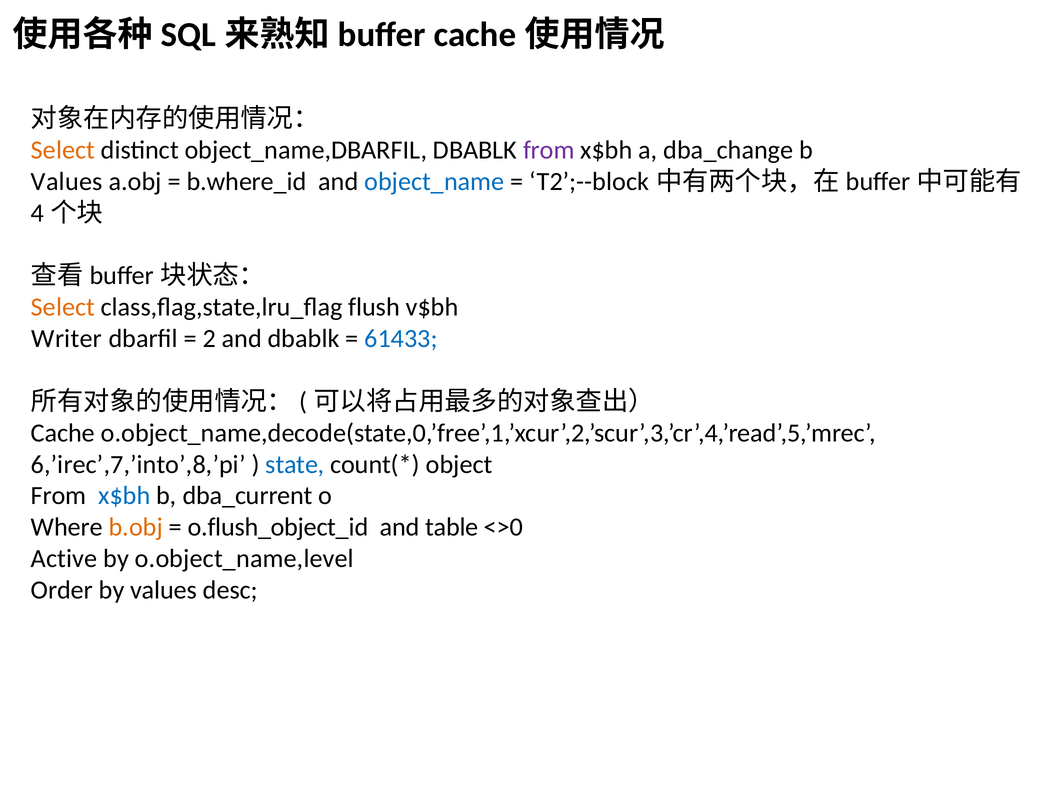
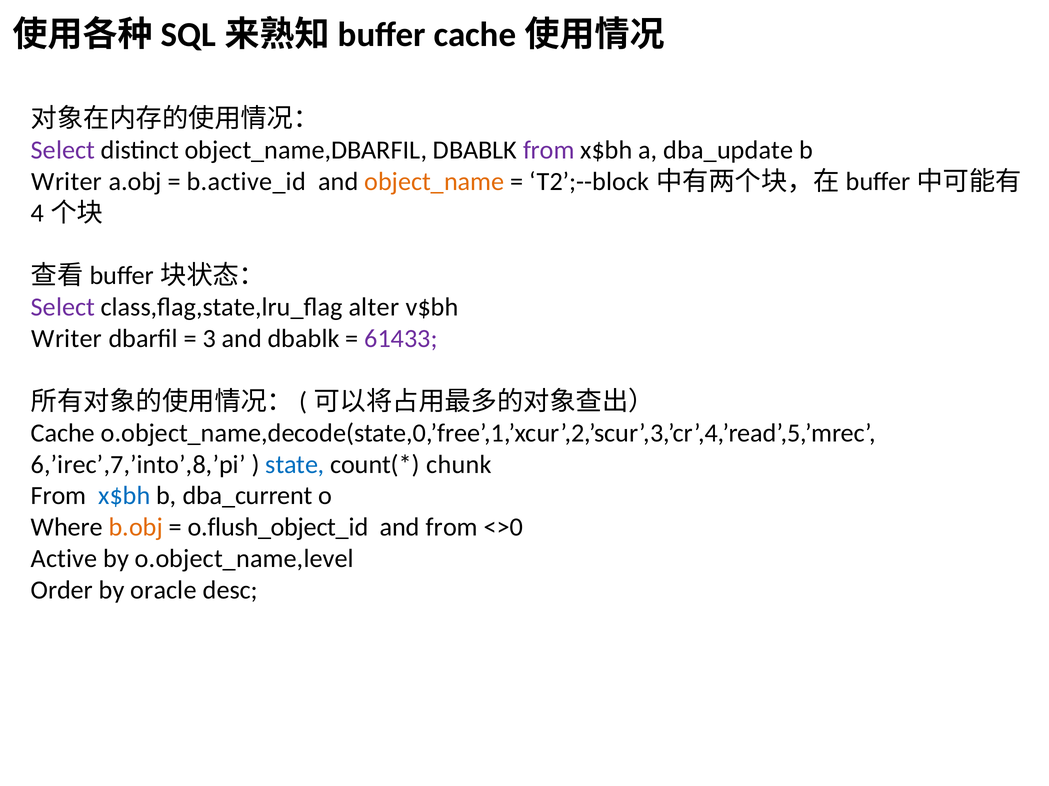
Select at (63, 150) colour: orange -> purple
dba_change: dba_change -> dba_update
Values at (67, 182): Values -> Writer
b.where_id: b.where_id -> b.active_id
object_name colour: blue -> orange
Select at (63, 307) colour: orange -> purple
flush: flush -> alter
2: 2 -> 3
61433 colour: blue -> purple
object: object -> chunk
and table: table -> from
by values: values -> oracle
